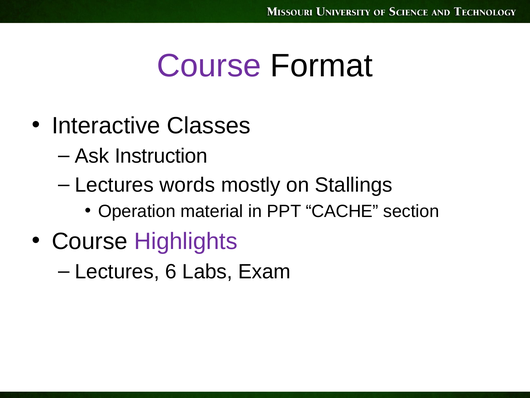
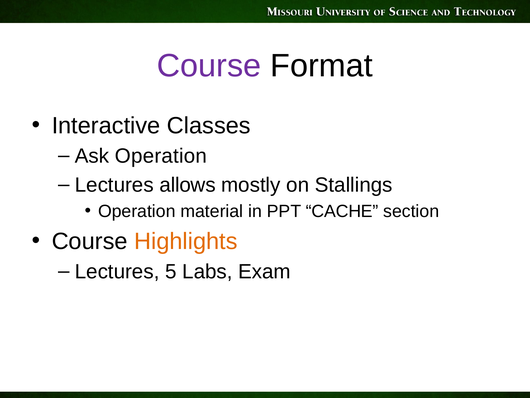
Ask Instruction: Instruction -> Operation
words: words -> allows
Highlights colour: purple -> orange
6: 6 -> 5
